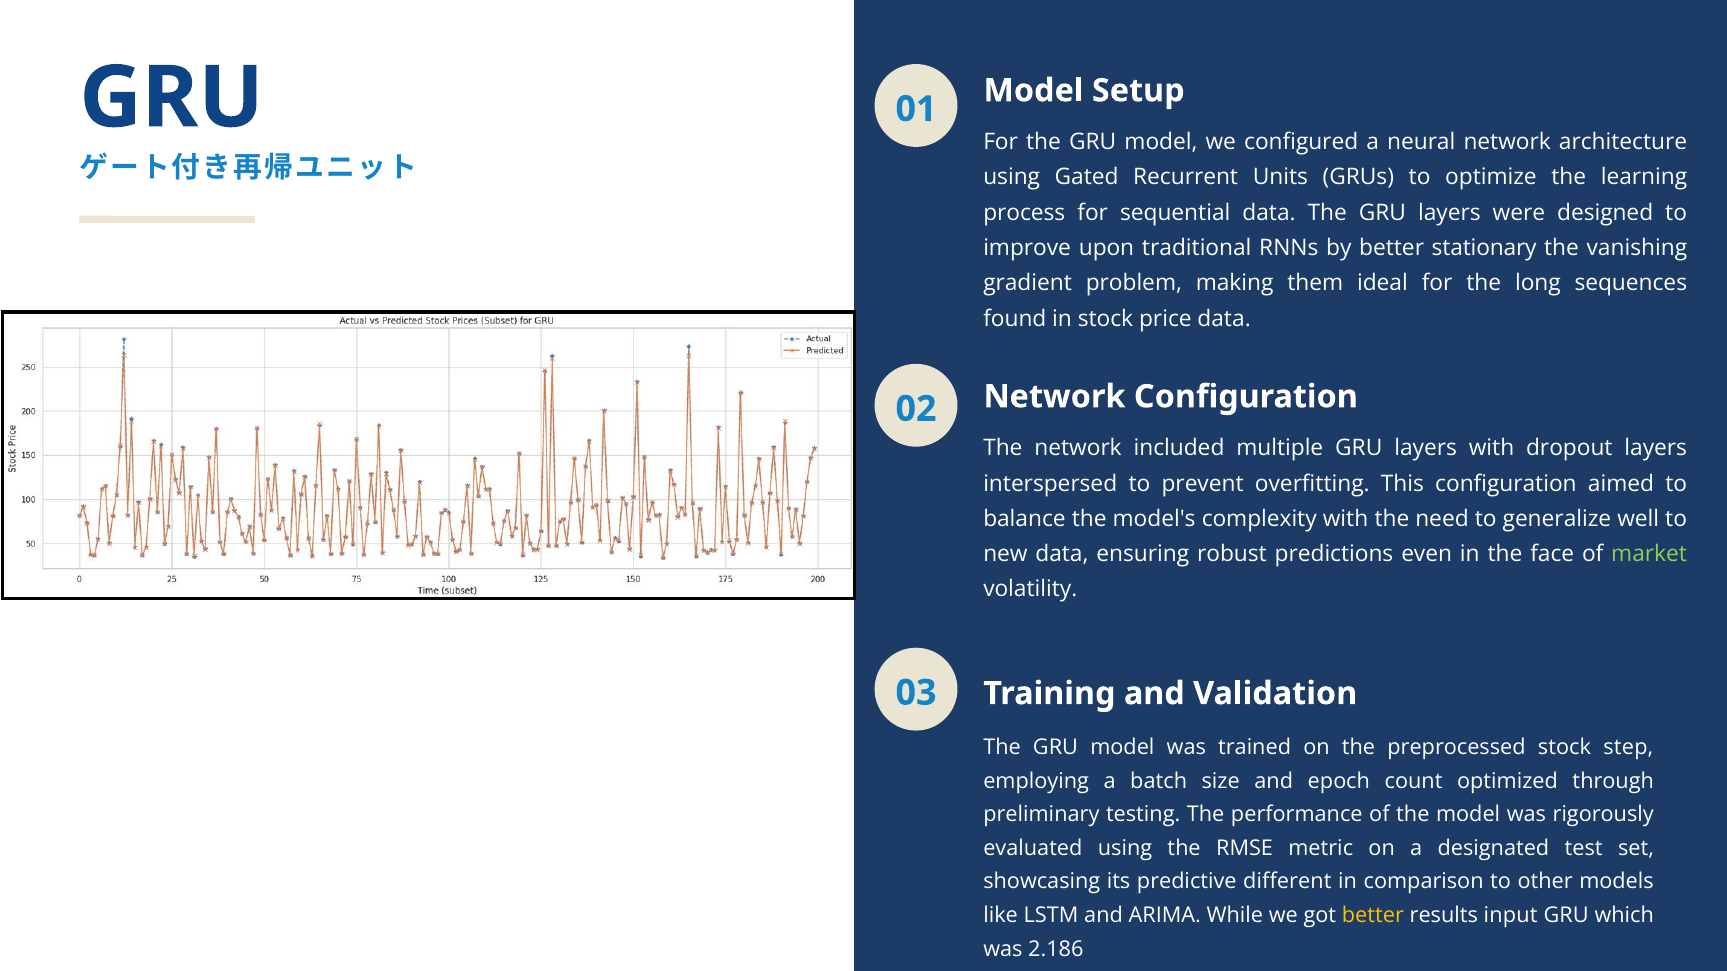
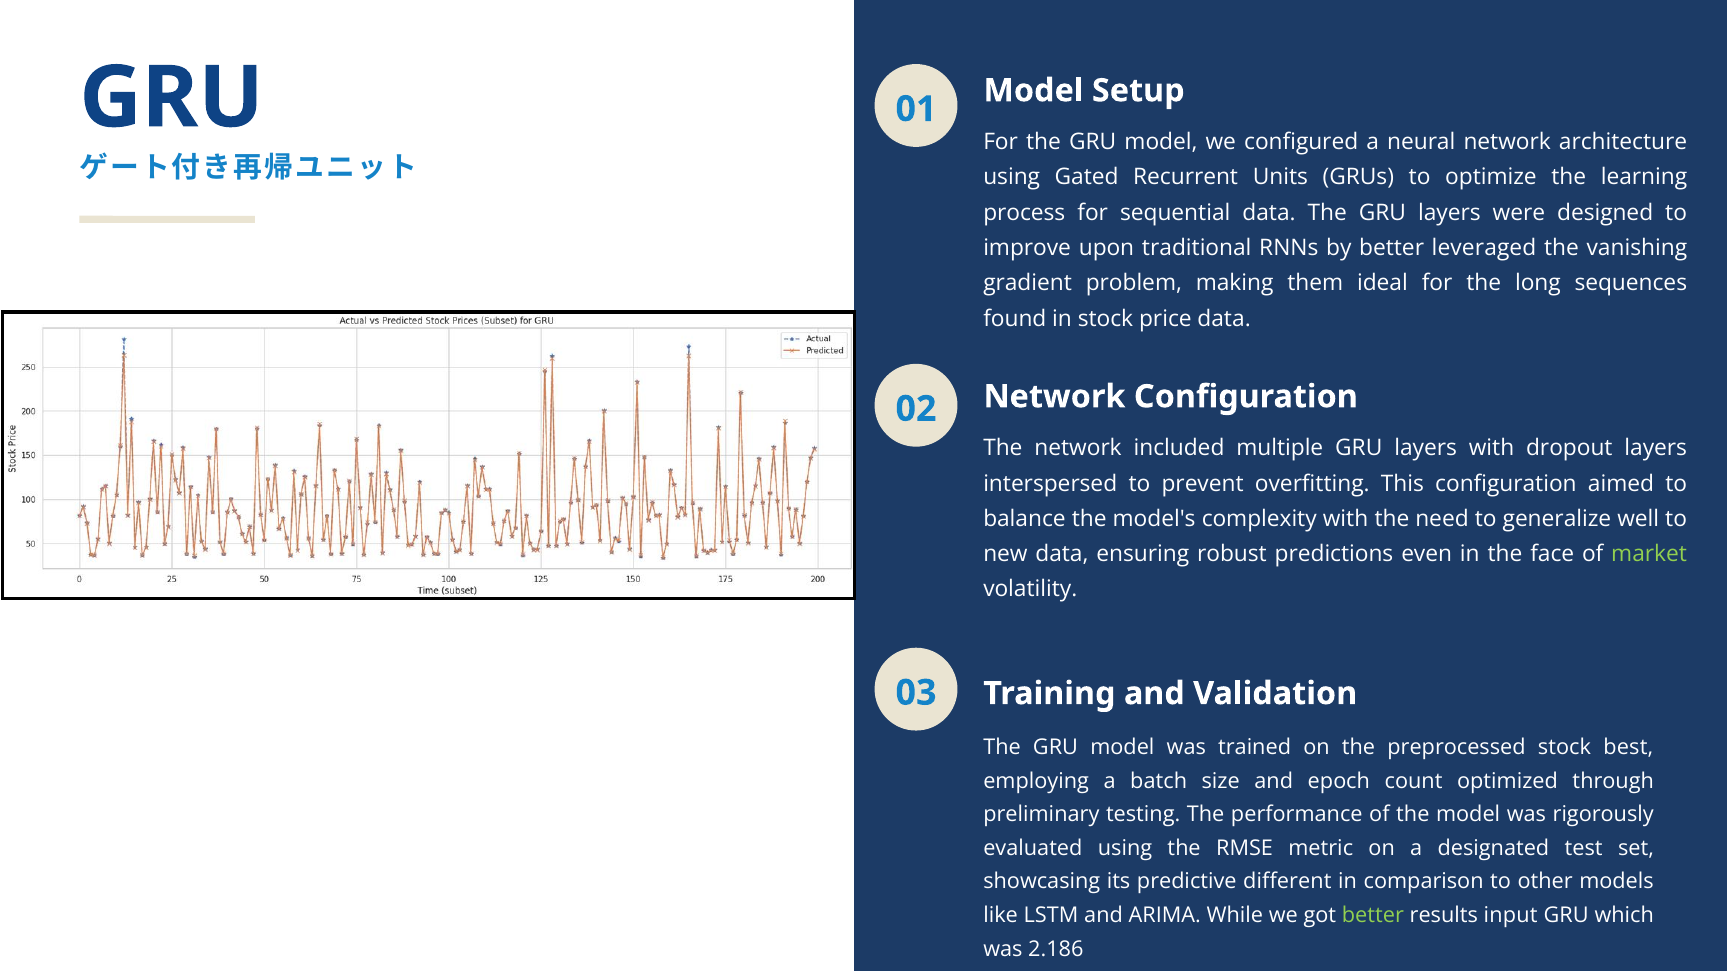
stationary: stationary -> leveraged
step: step -> best
better at (1373, 916) colour: yellow -> light green
